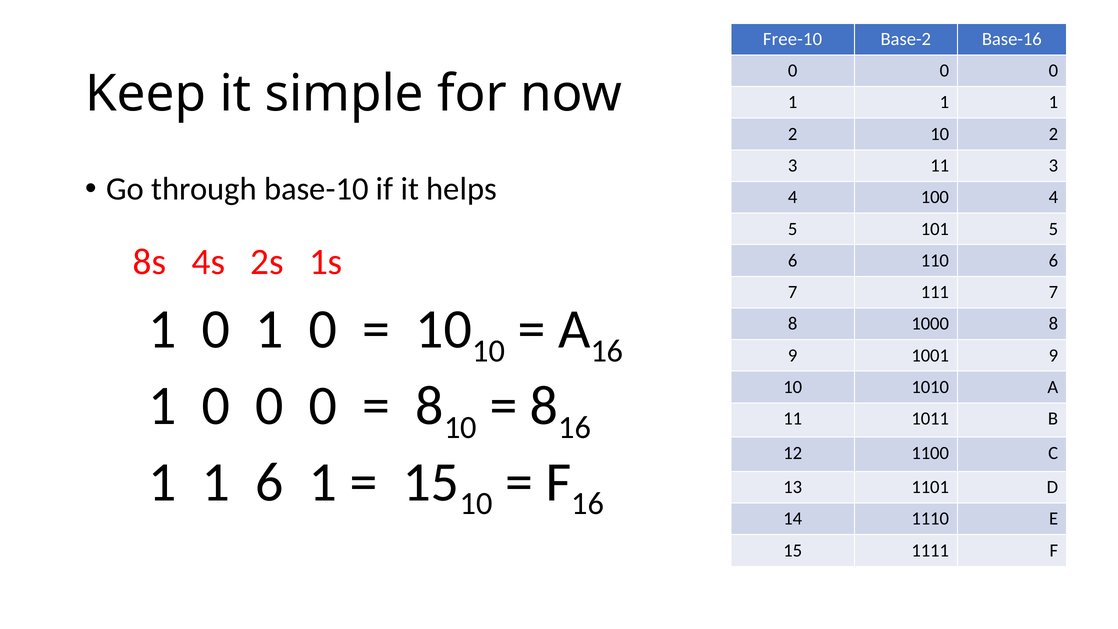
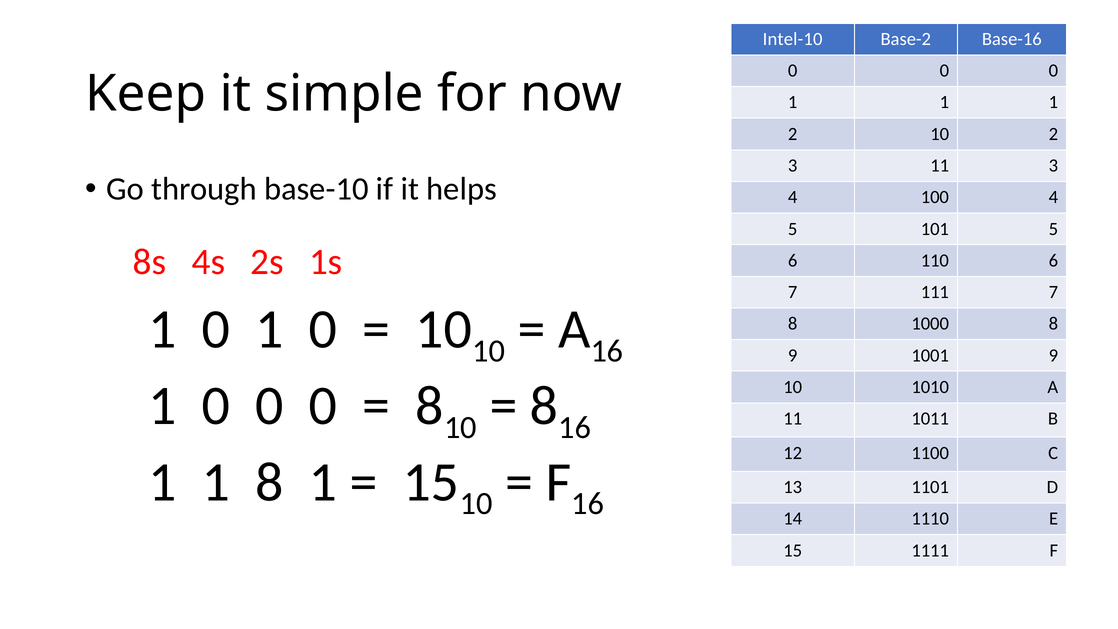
Free-10: Free-10 -> Intel-10
1 6: 6 -> 8
